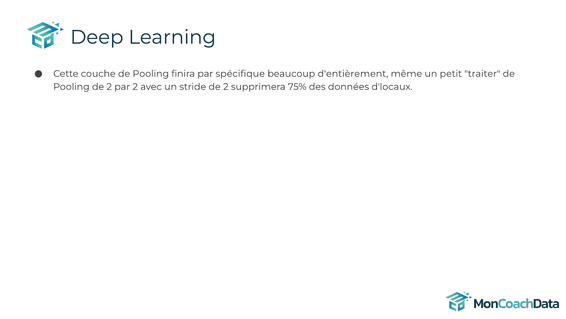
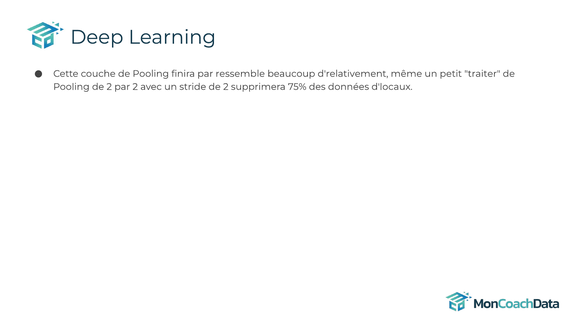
spécifique: spécifique -> ressemble
d'entièrement: d'entièrement -> d'relativement
